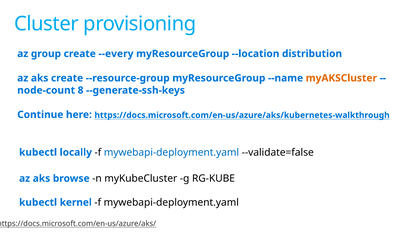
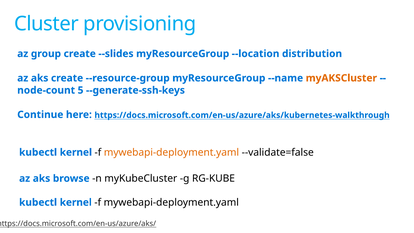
--every: --every -> --slides
8: 8 -> 5
locally at (76, 152): locally -> kernel
mywebapi-deployment.yaml at (171, 152) colour: blue -> orange
